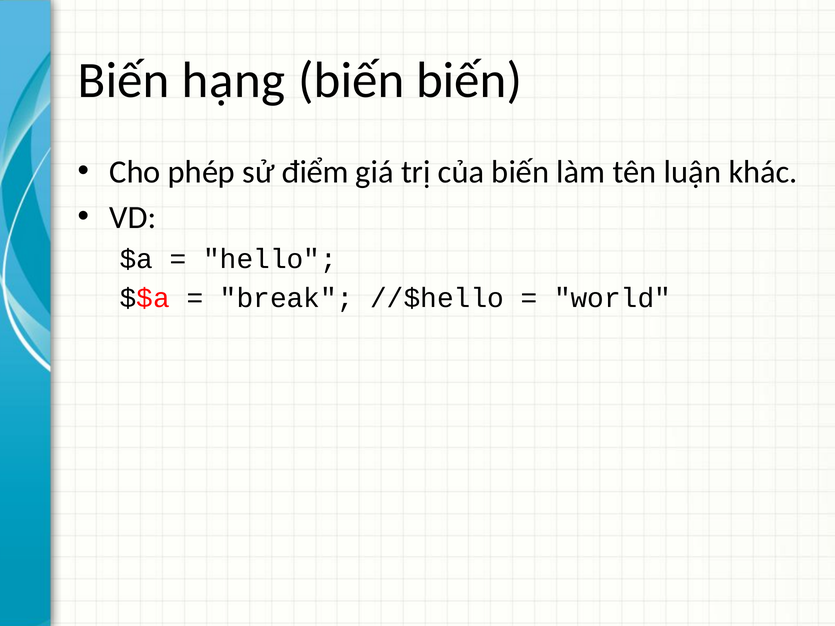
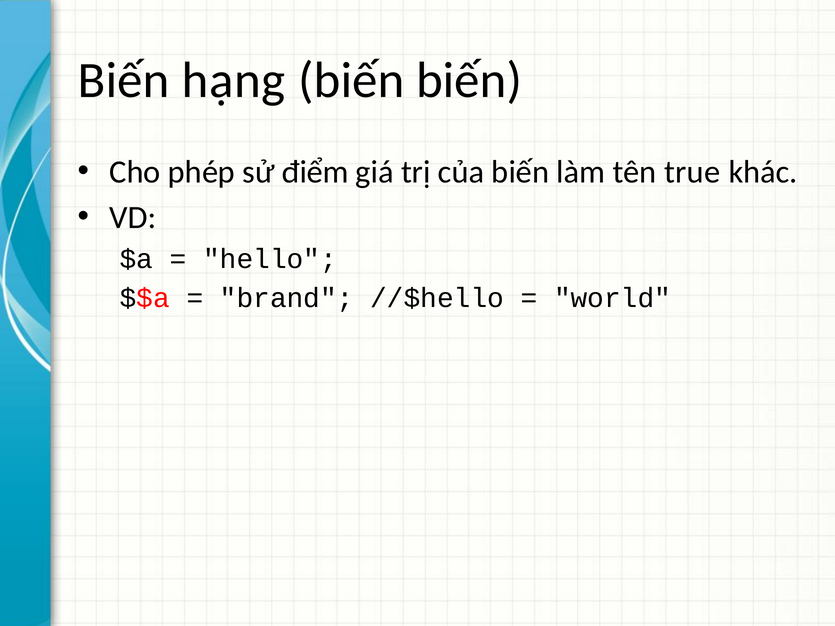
luận: luận -> true
break: break -> brand
